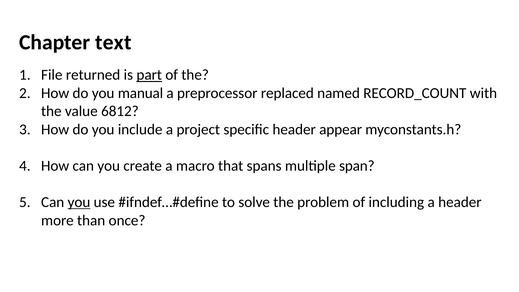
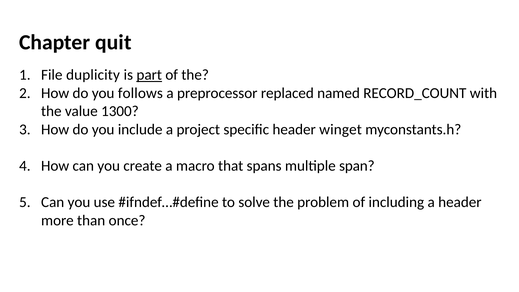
text: text -> quit
returned: returned -> duplicity
manual: manual -> follows
6812: 6812 -> 1300
appear: appear -> winget
you at (79, 202) underline: present -> none
